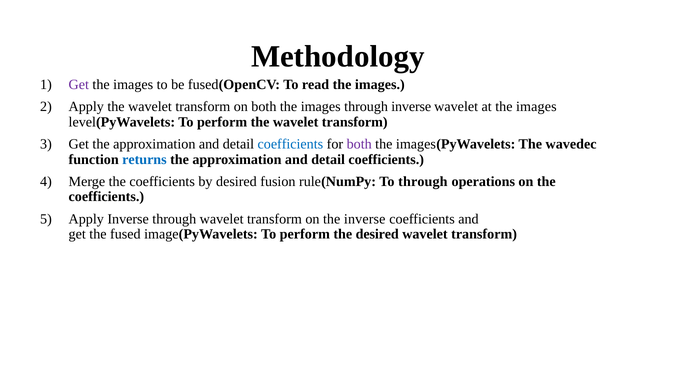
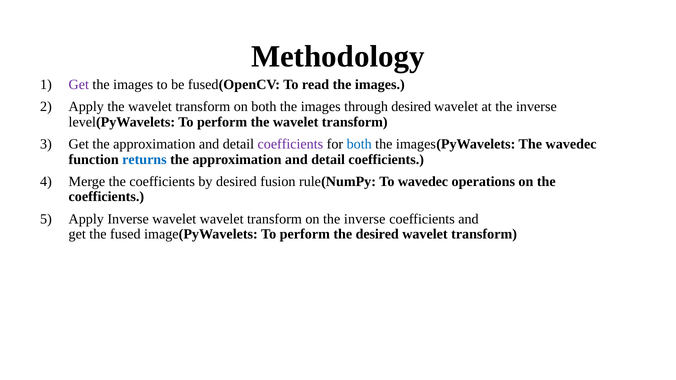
through inverse: inverse -> desired
at the images: images -> inverse
coefficients at (290, 144) colour: blue -> purple
both at (359, 144) colour: purple -> blue
To through: through -> wavedec
Inverse through: through -> wavelet
